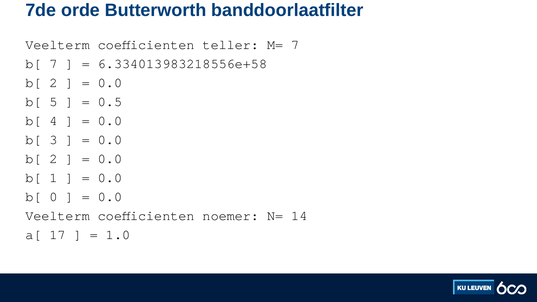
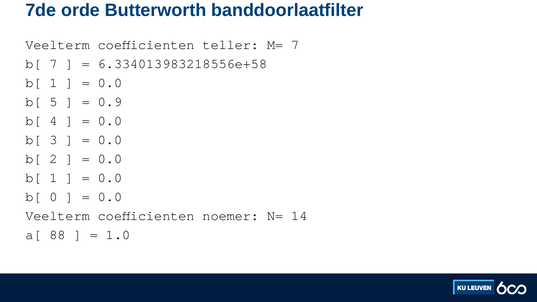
2 at (54, 83): 2 -> 1
0.5: 0.5 -> 0.9
17: 17 -> 88
